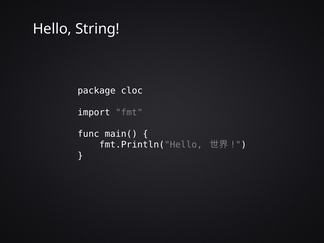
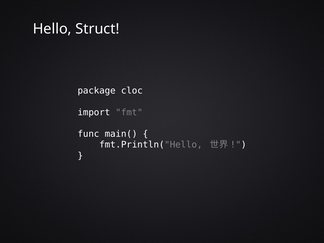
String: String -> Struct
